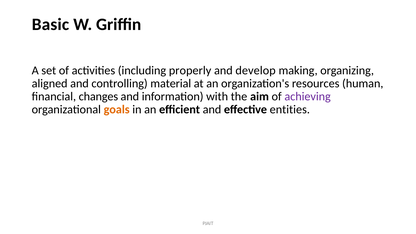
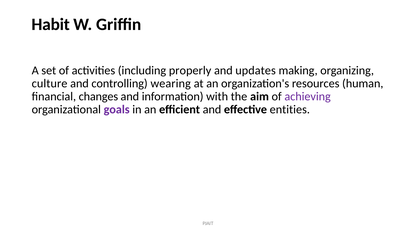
Basic: Basic -> Habit
develop: develop -> updates
aligned: aligned -> culture
material: material -> wearing
goals colour: orange -> purple
